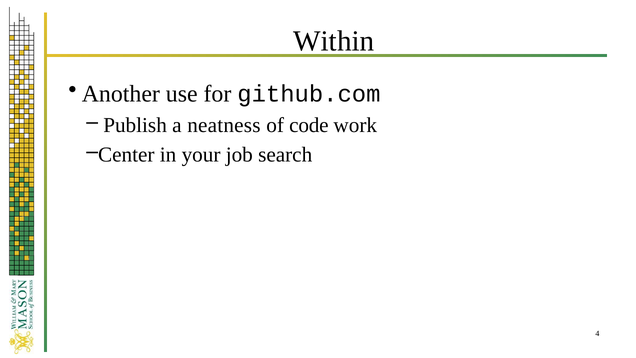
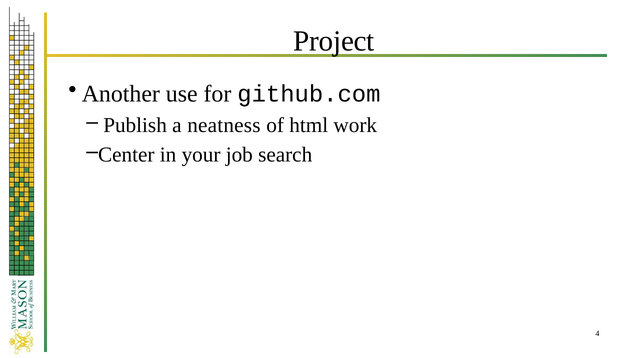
Within: Within -> Project
code: code -> html
